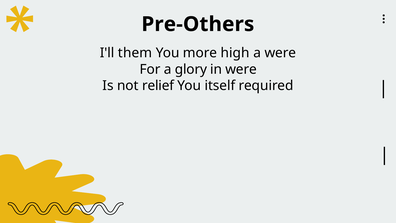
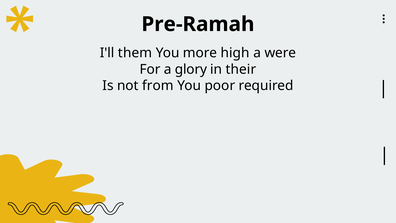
Pre-Others: Pre-Others -> Pre-Ramah
in were: were -> their
relief: relief -> from
itself: itself -> poor
